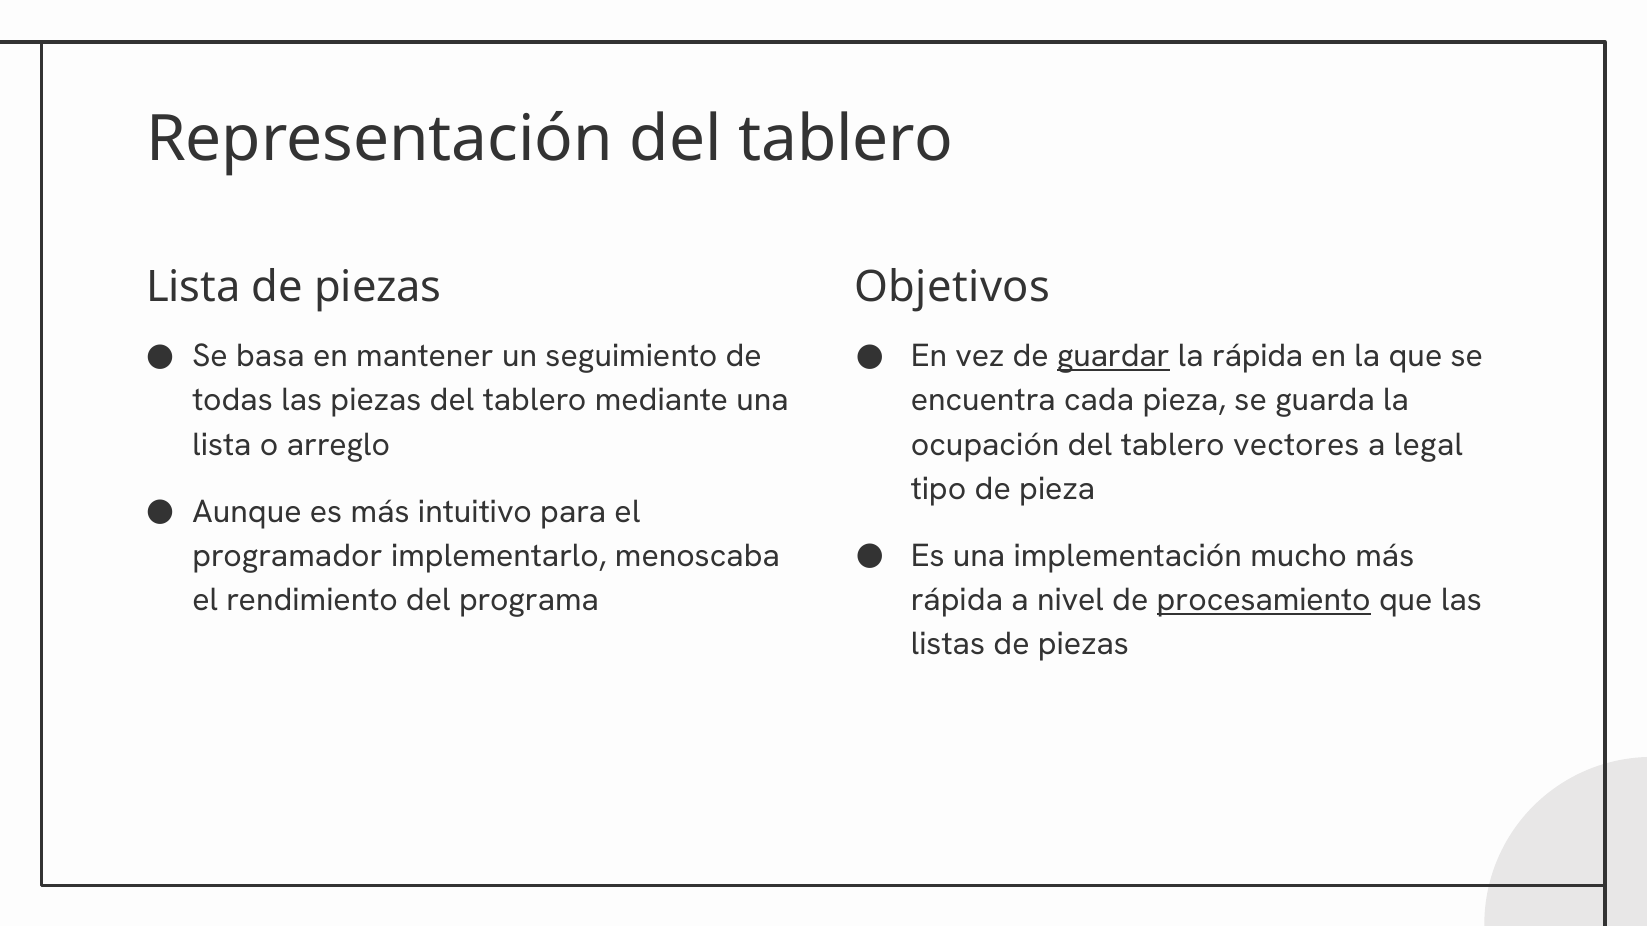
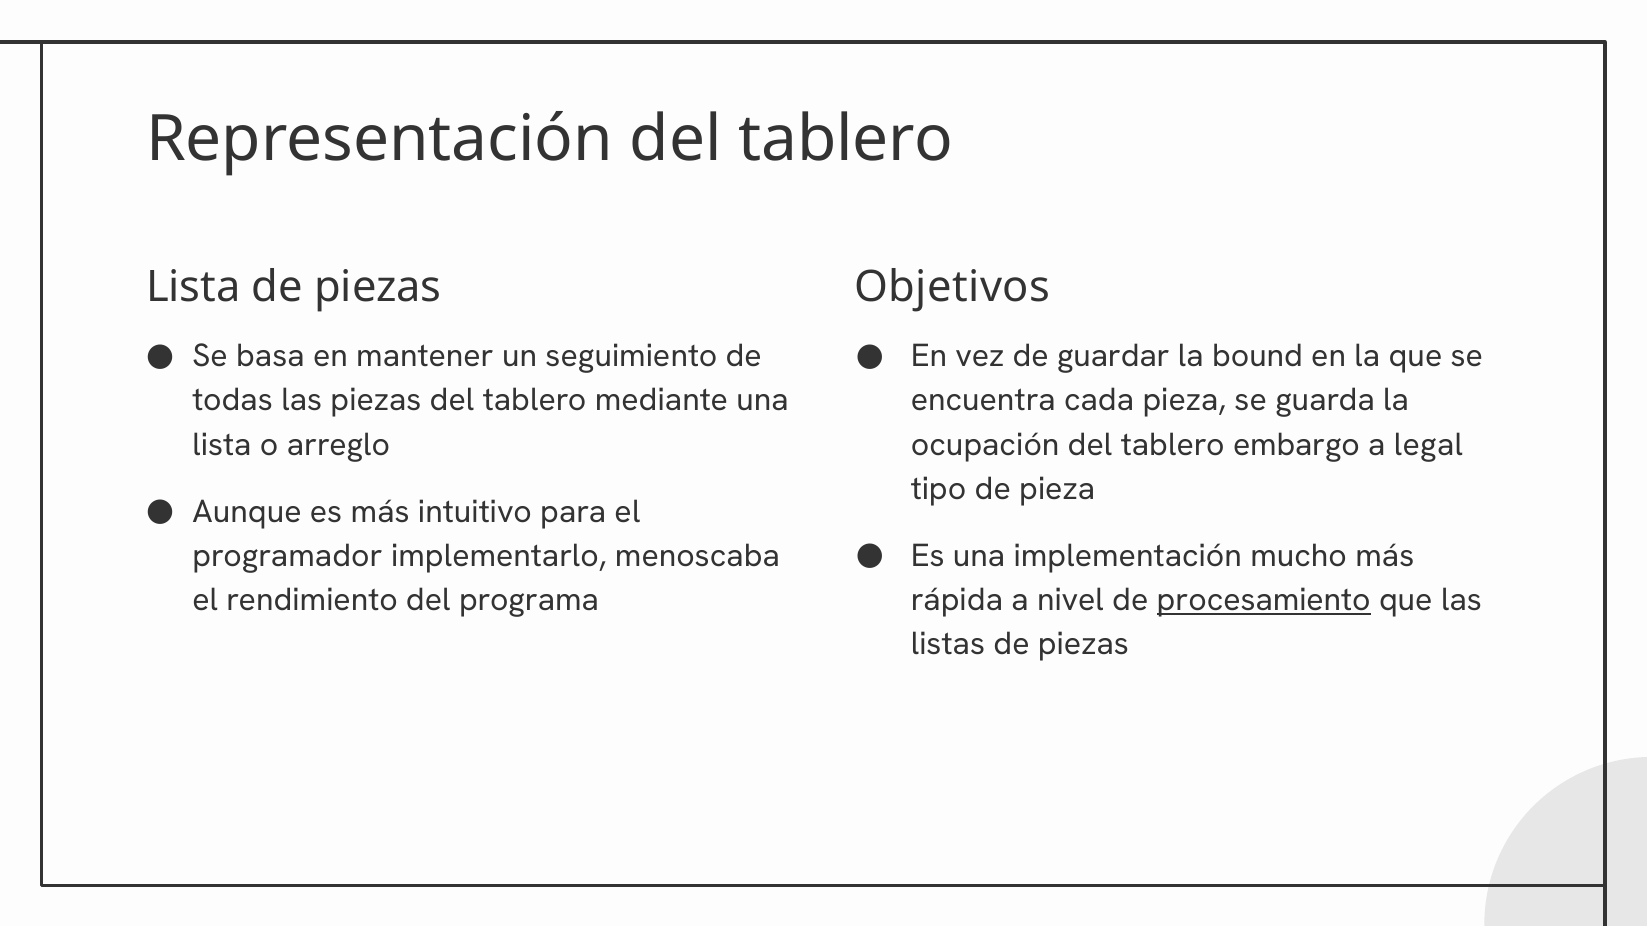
guardar underline: present -> none
la rápida: rápida -> bound
vectores: vectores -> embargo
